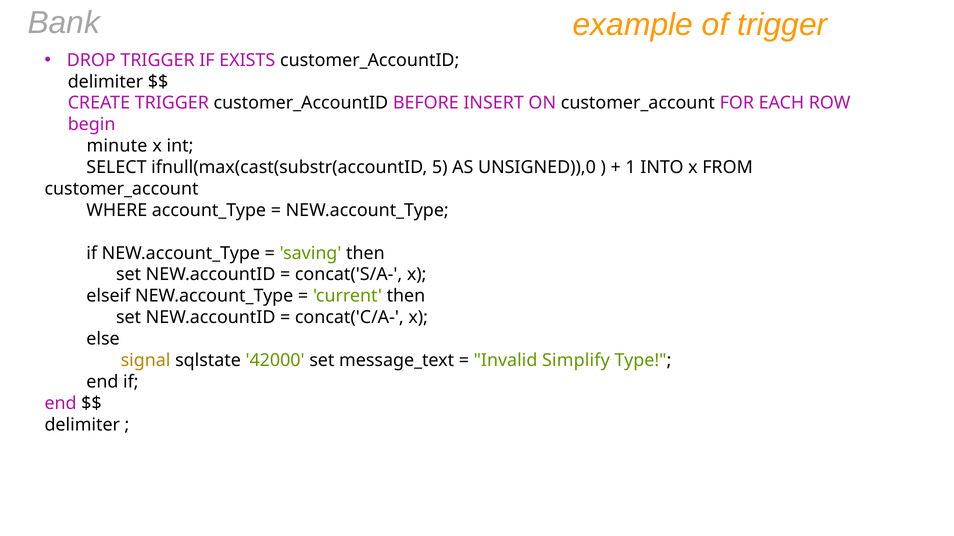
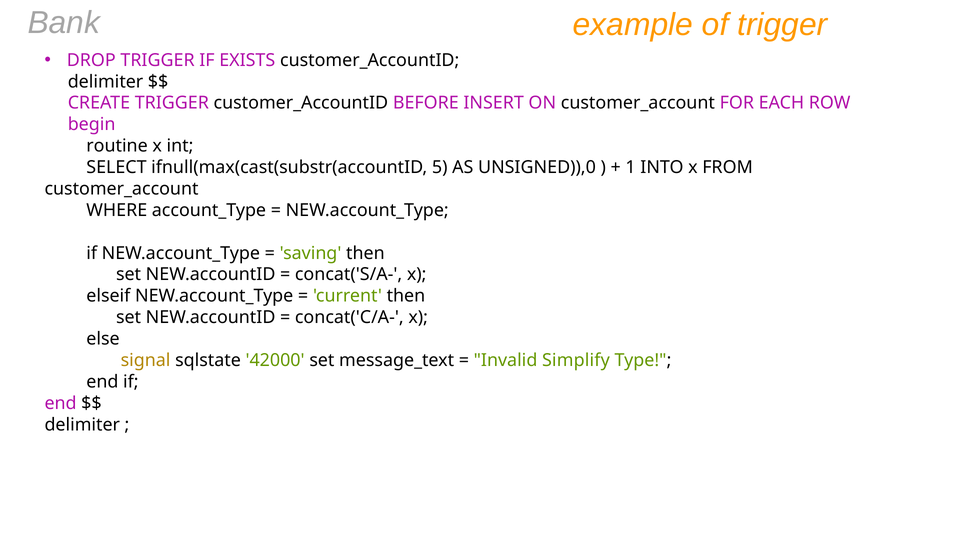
minute: minute -> routine
